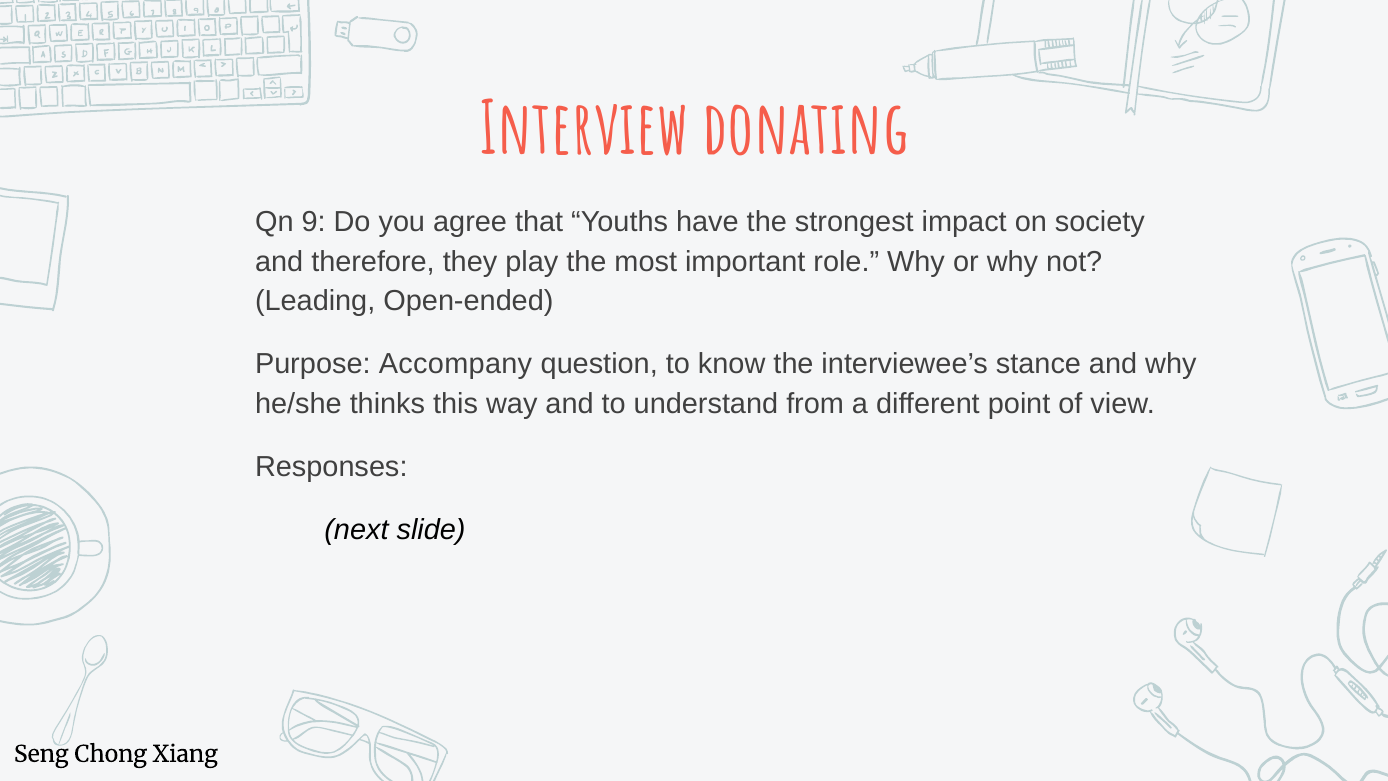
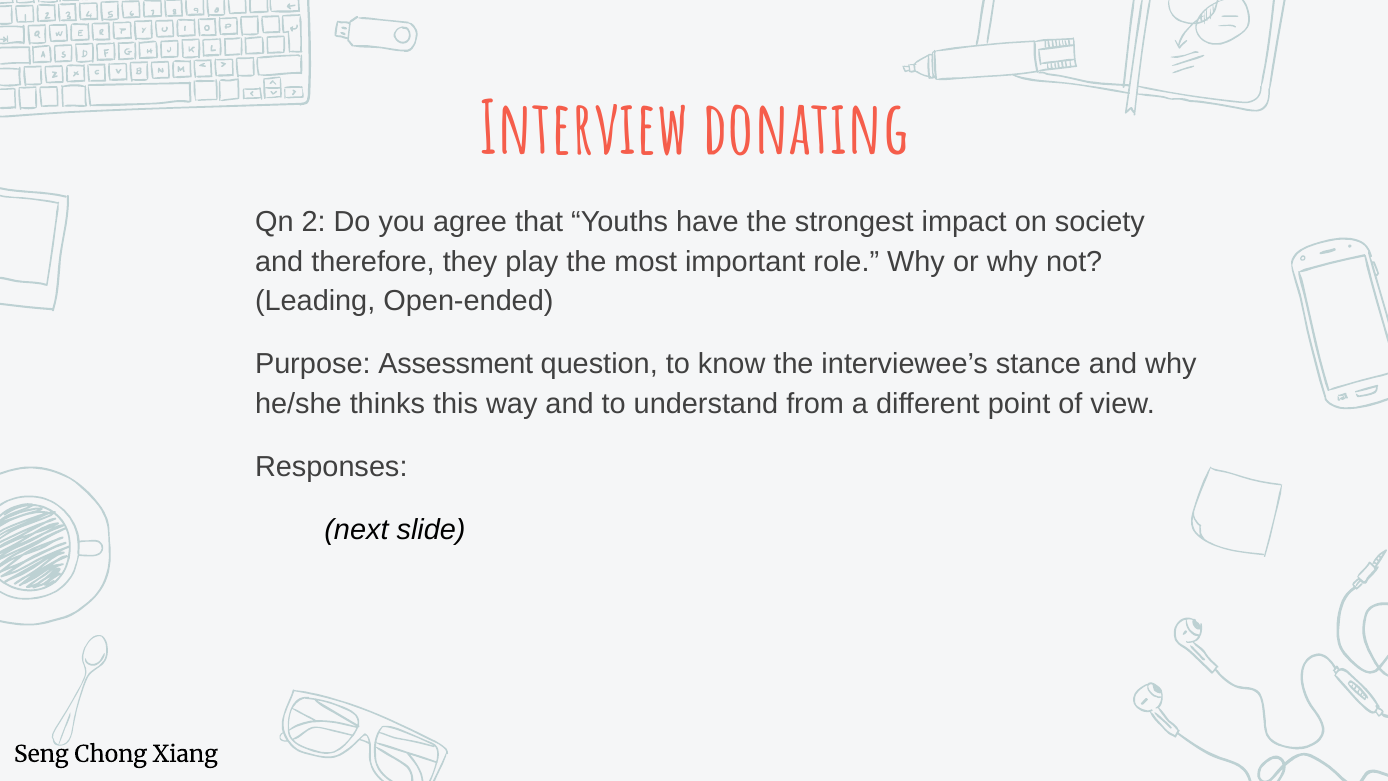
9: 9 -> 2
Accompany: Accompany -> Assessment
